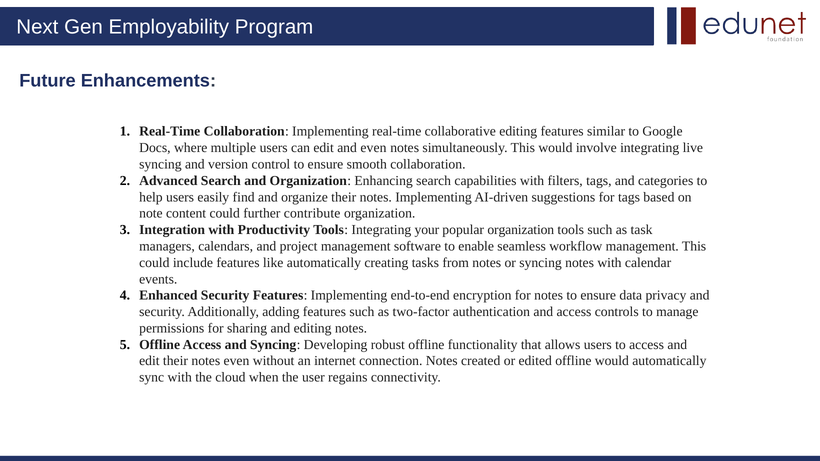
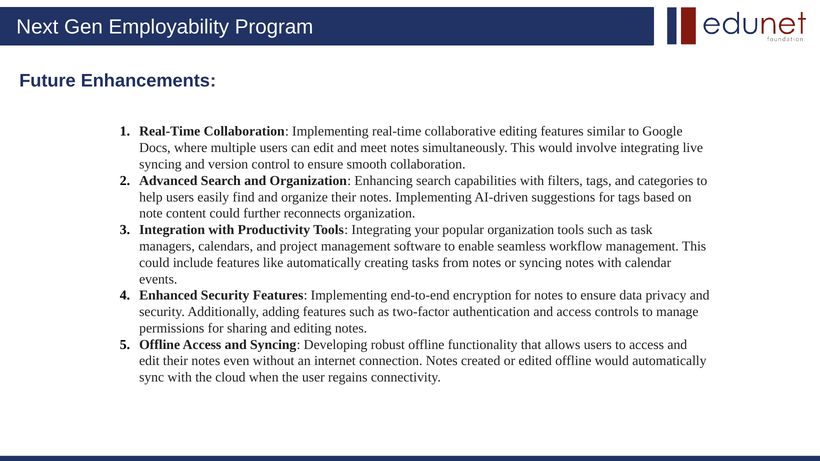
and even: even -> meet
contribute: contribute -> reconnects
